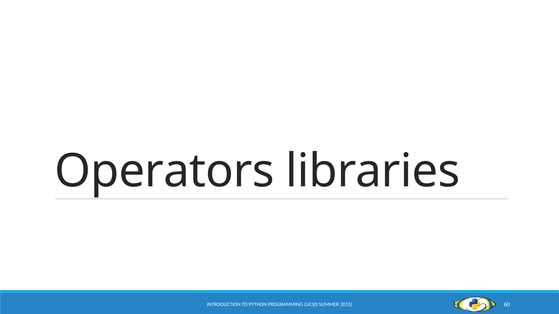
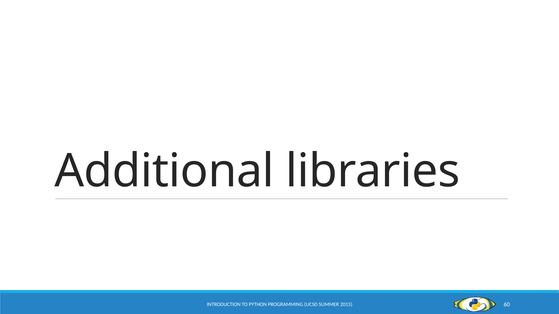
Operators: Operators -> Additional
